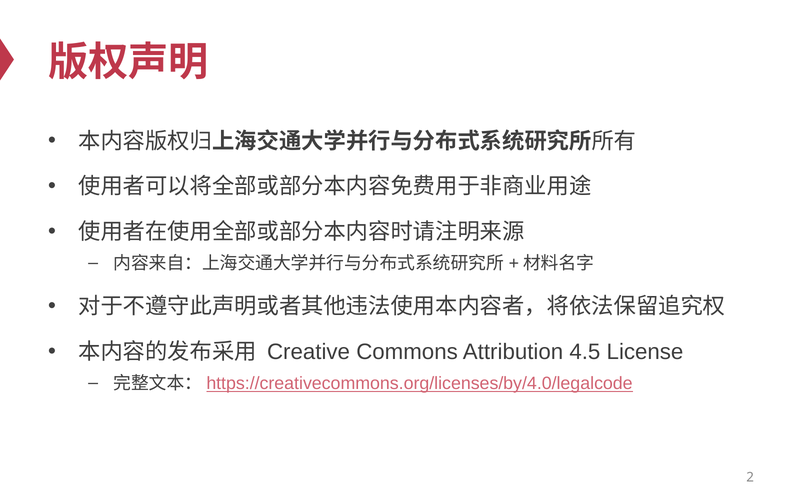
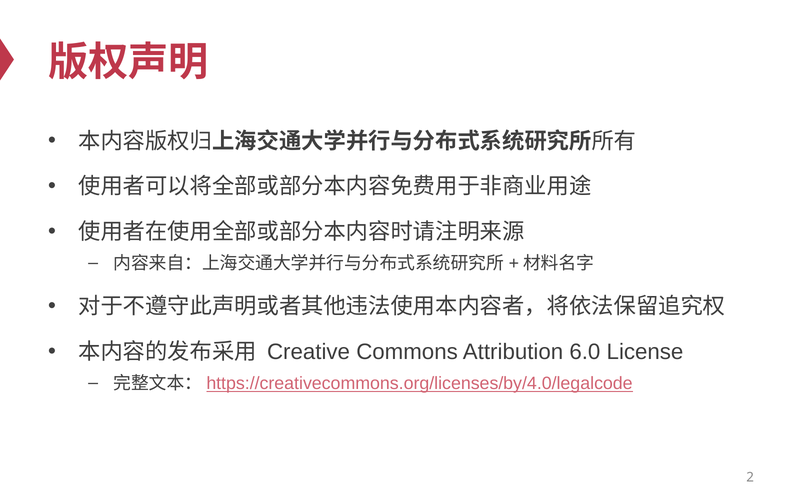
4.5: 4.5 -> 6.0
